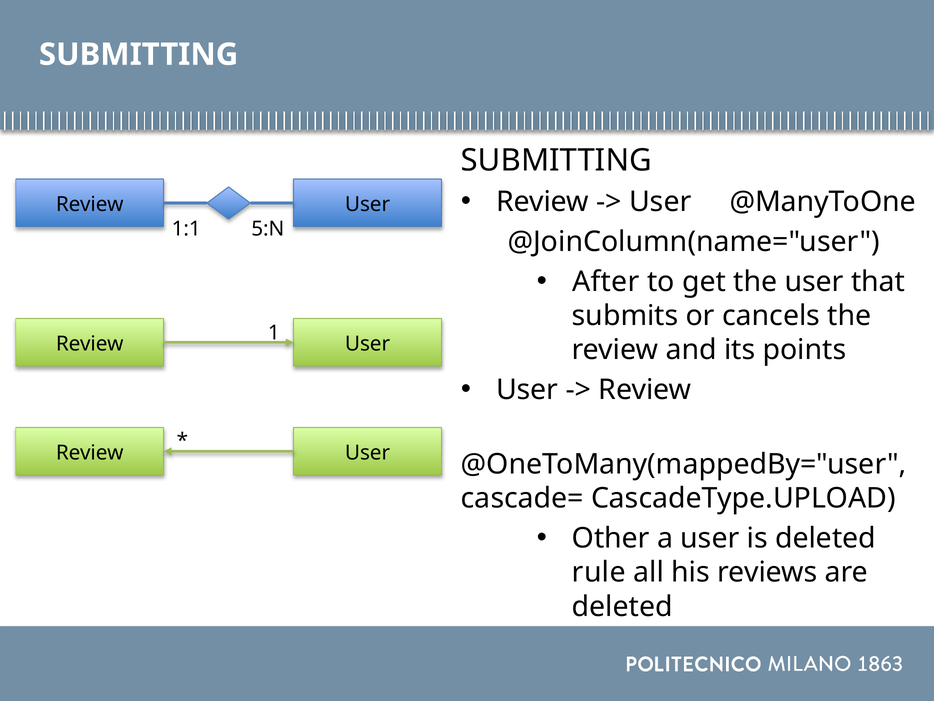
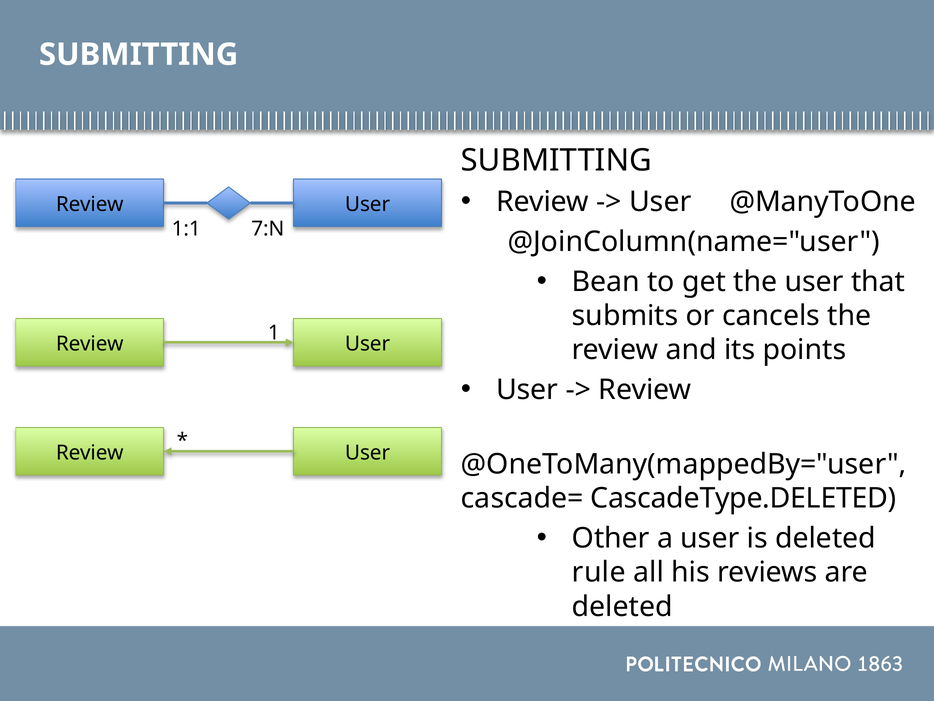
5:N: 5:N -> 7:N
After: After -> Bean
CascadeType.UPLOAD: CascadeType.UPLOAD -> CascadeType.DELETED
